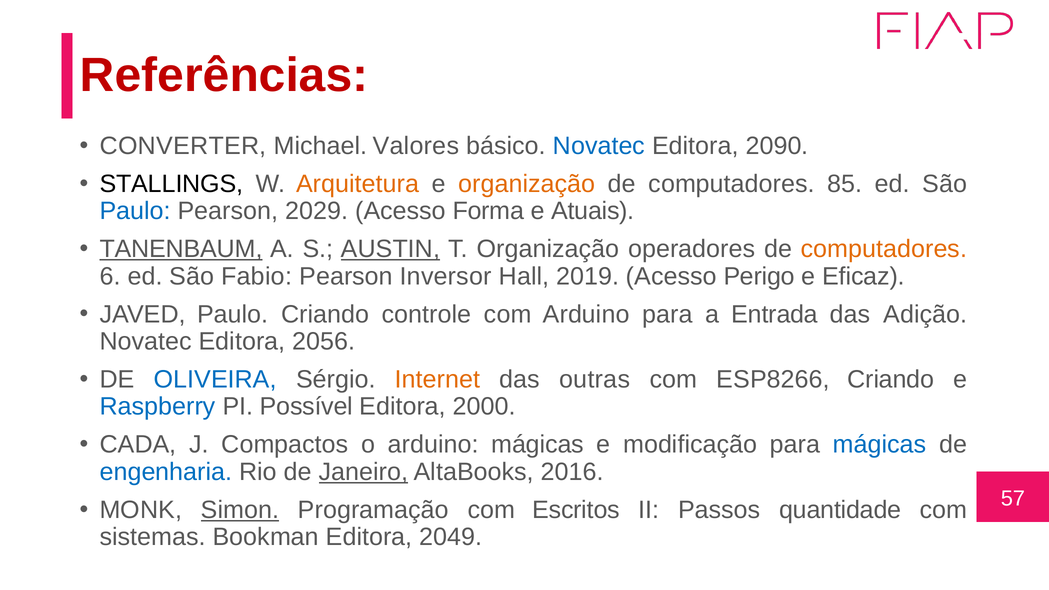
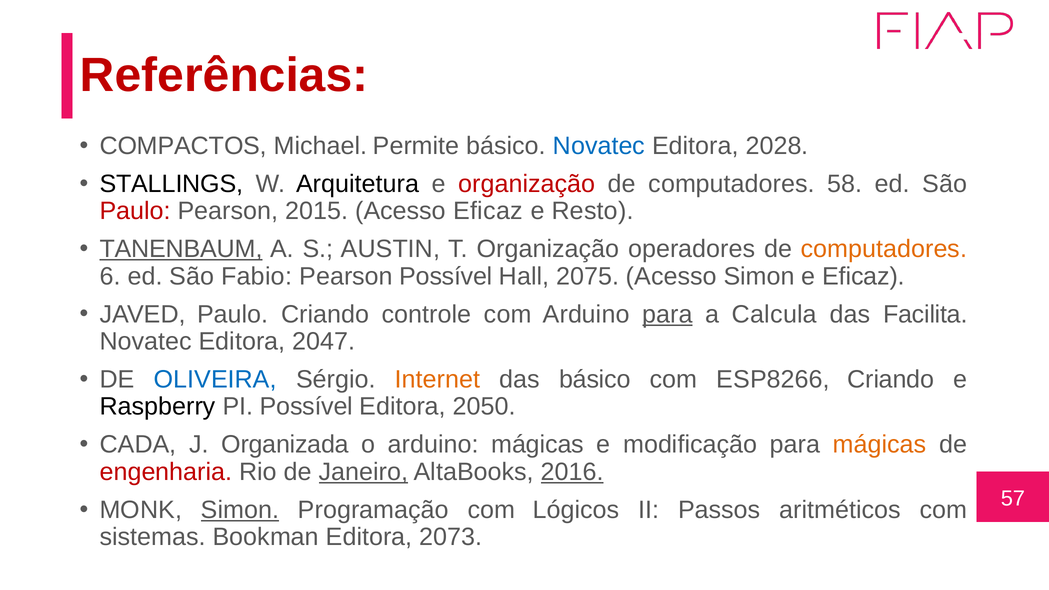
CONVERTER: CONVERTER -> COMPACTOS
Valores: Valores -> Permite
2090: 2090 -> 2028
Arquitetura colour: orange -> black
organização at (527, 184) colour: orange -> red
85: 85 -> 58
Paulo at (135, 211) colour: blue -> red
2029: 2029 -> 2015
Acesso Forma: Forma -> Eficaz
Atuais: Atuais -> Resto
AUSTIN underline: present -> none
Pearson Inversor: Inversor -> Possível
2019: 2019 -> 2075
Acesso Perigo: Perigo -> Simon
para at (667, 314) underline: none -> present
Entrada: Entrada -> Calcula
Adição: Adição -> Facilita
2056: 2056 -> 2047
das outras: outras -> básico
Raspberry colour: blue -> black
2000: 2000 -> 2050
Compactos: Compactos -> Organizada
mágicas at (880, 445) colour: blue -> orange
engenharia colour: blue -> red
2016 underline: none -> present
Escritos: Escritos -> Lógicos
quantidade: quantidade -> aritméticos
2049: 2049 -> 2073
